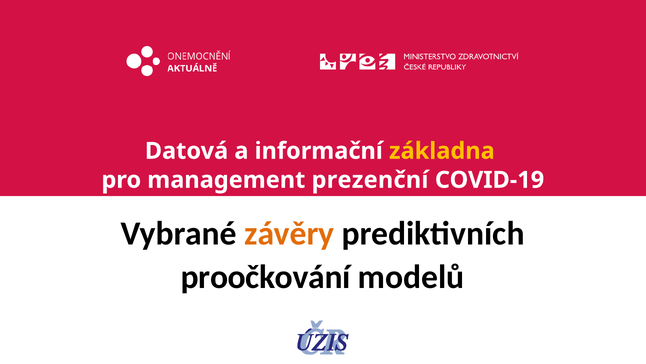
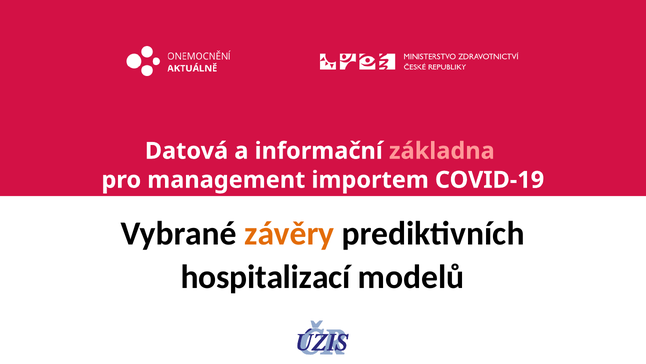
základna colour: yellow -> pink
prezenční: prezenční -> importem
proočkování: proočkování -> hospitalizací
